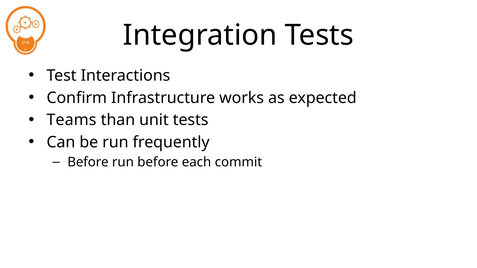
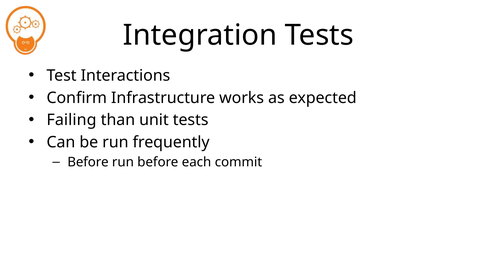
Teams: Teams -> Failing
